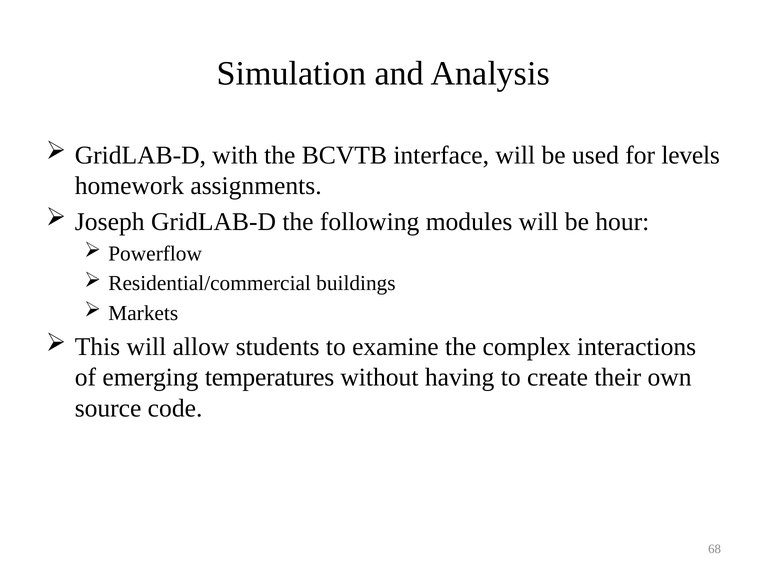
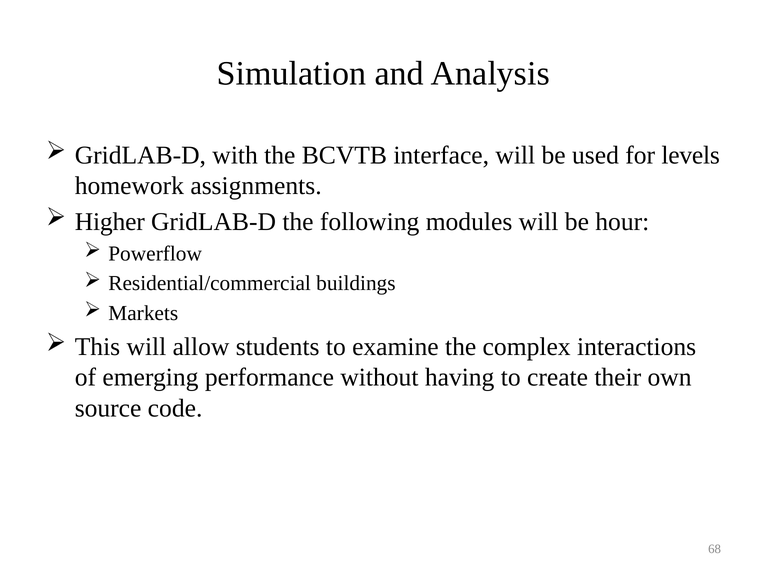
Joseph: Joseph -> Higher
temperatures: temperatures -> performance
